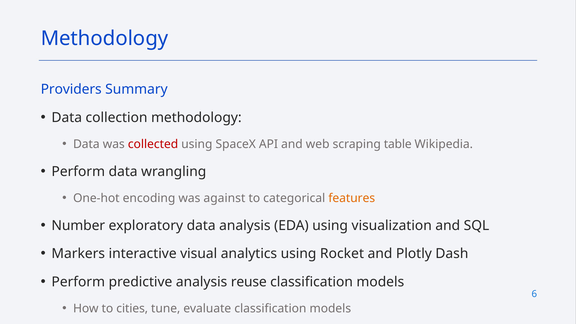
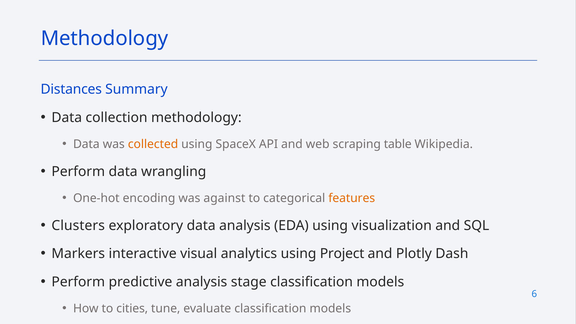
Providers: Providers -> Distances
collected colour: red -> orange
Number: Number -> Clusters
Rocket: Rocket -> Project
reuse: reuse -> stage
